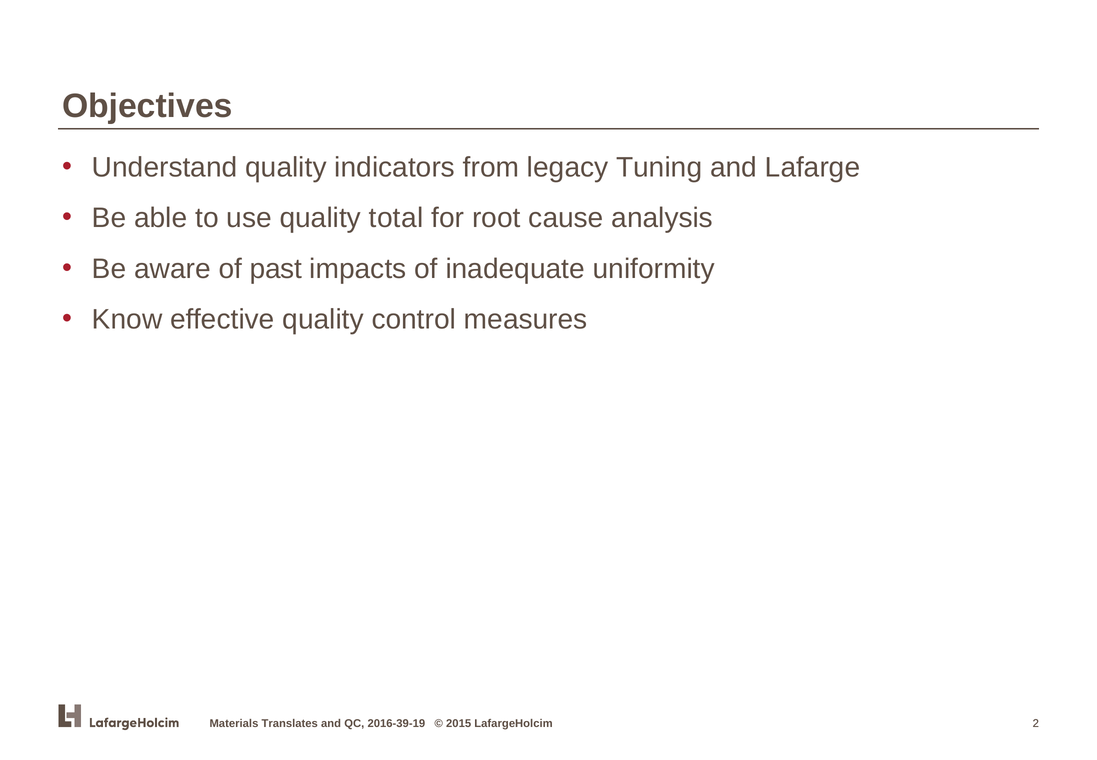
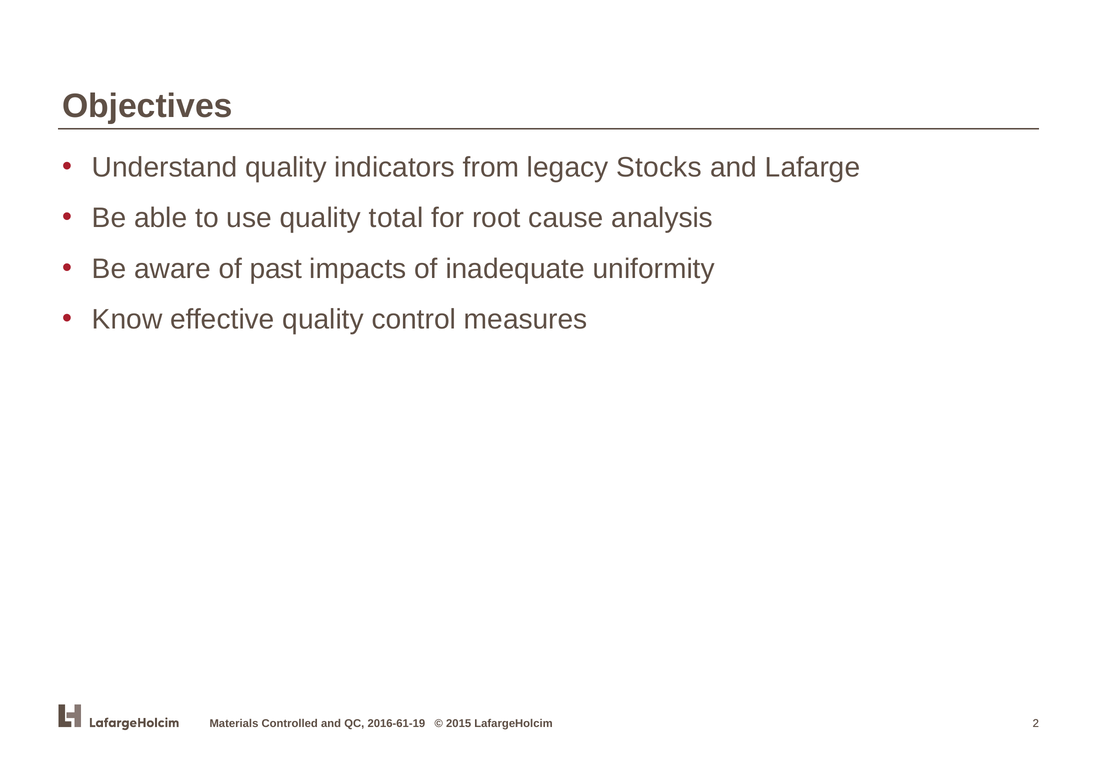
Tuning: Tuning -> Stocks
Translates: Translates -> Controlled
2016-39-19: 2016-39-19 -> 2016-61-19
